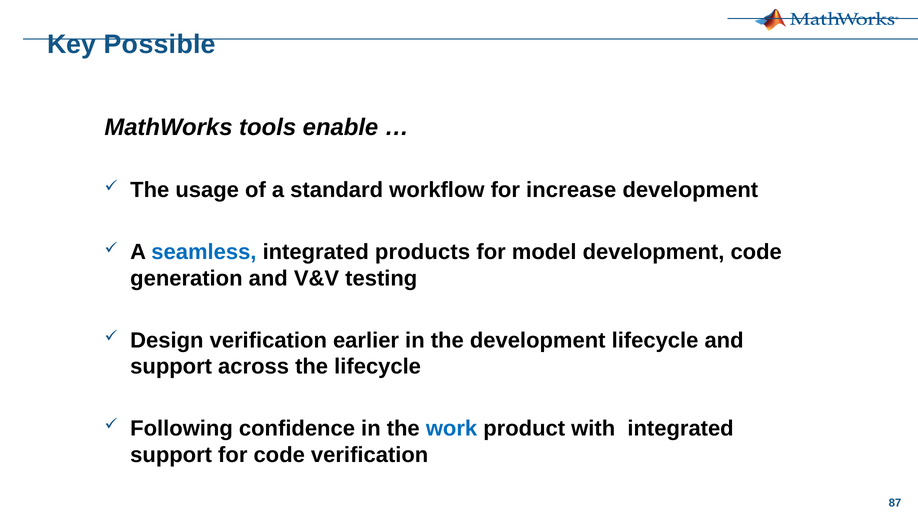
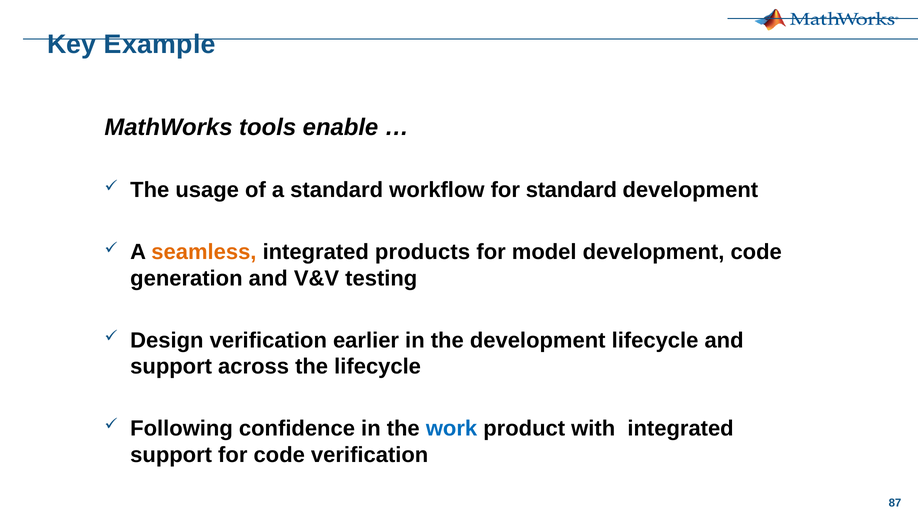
Possible: Possible -> Example
for increase: increase -> standard
seamless colour: blue -> orange
